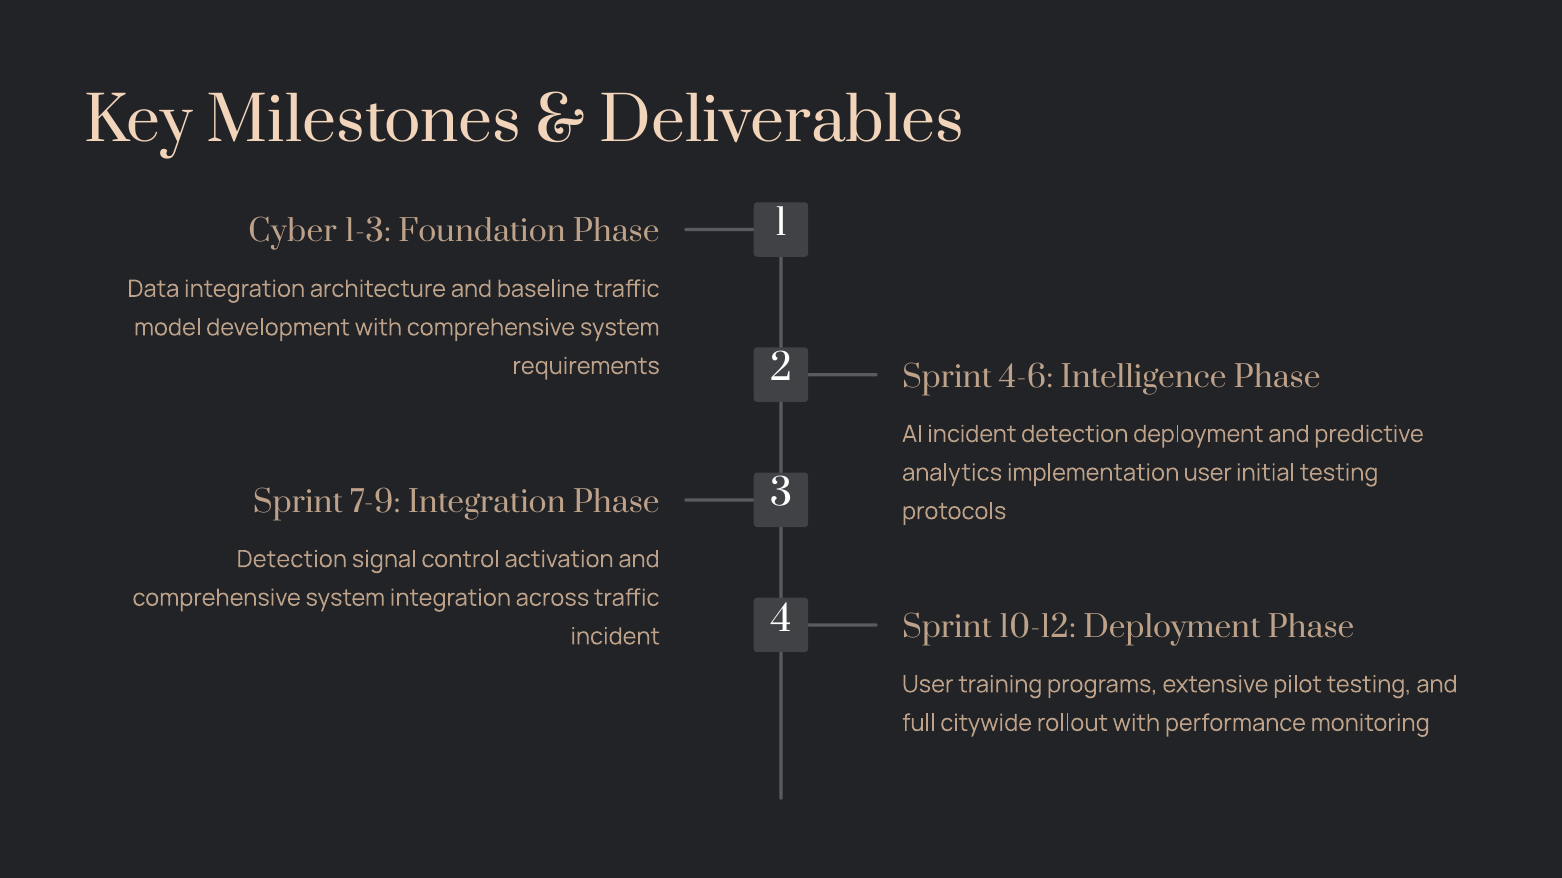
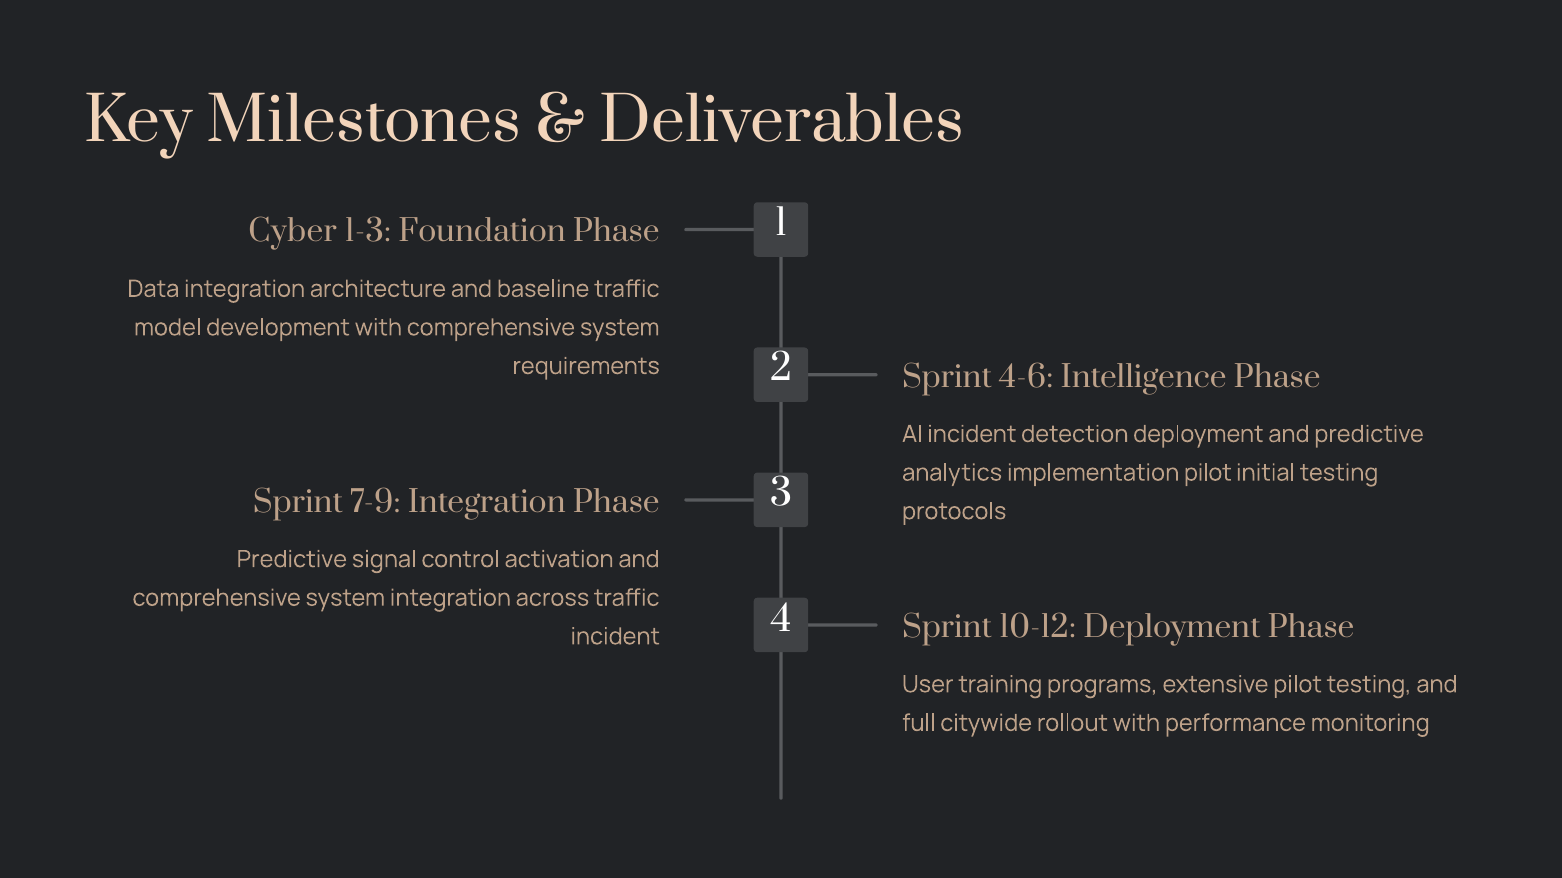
implementation user: user -> pilot
Detection at (292, 560): Detection -> Predictive
